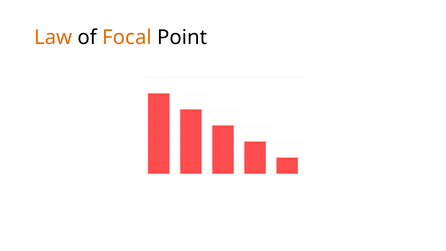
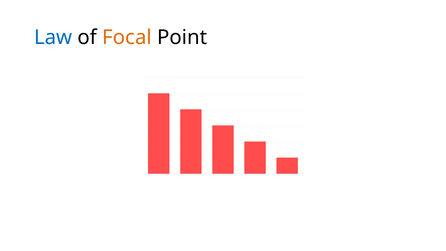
Law colour: orange -> blue
